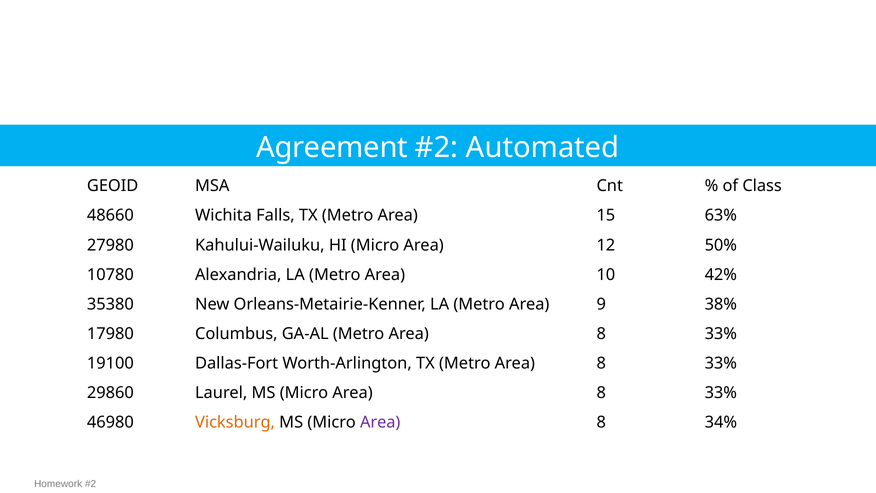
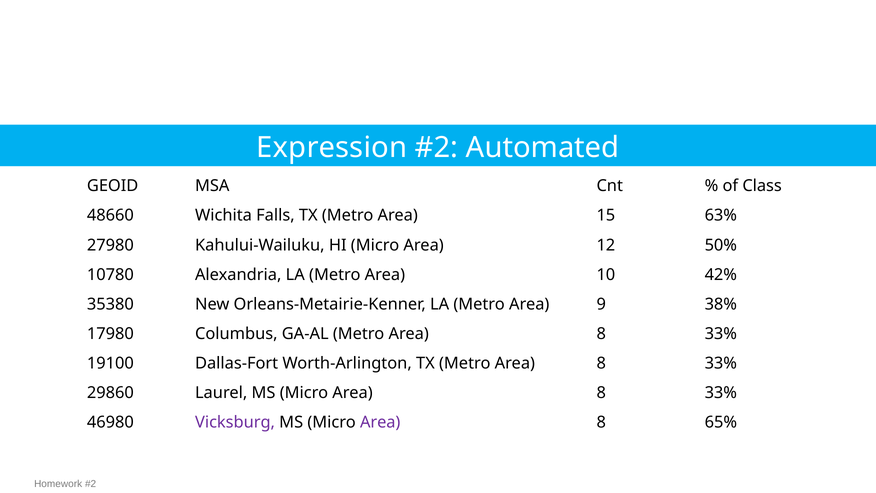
Agreement: Agreement -> Expression
Vicksburg colour: orange -> purple
34%: 34% -> 65%
